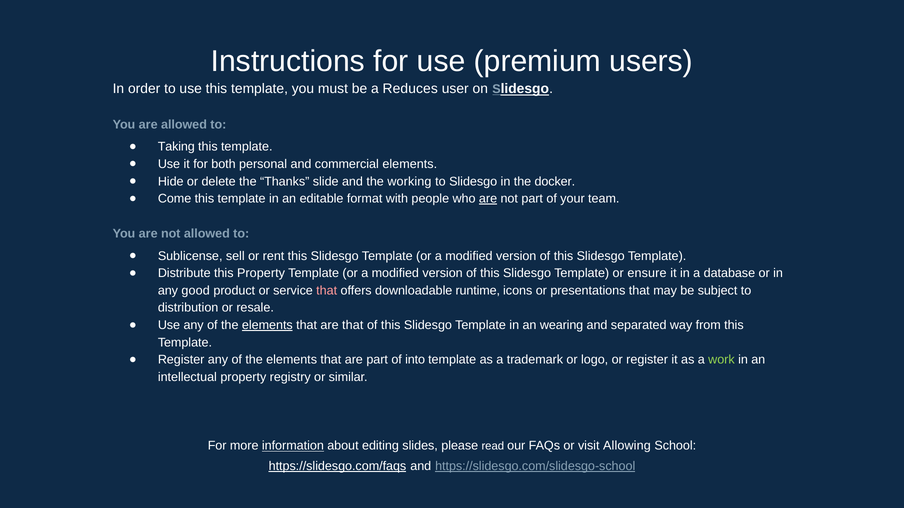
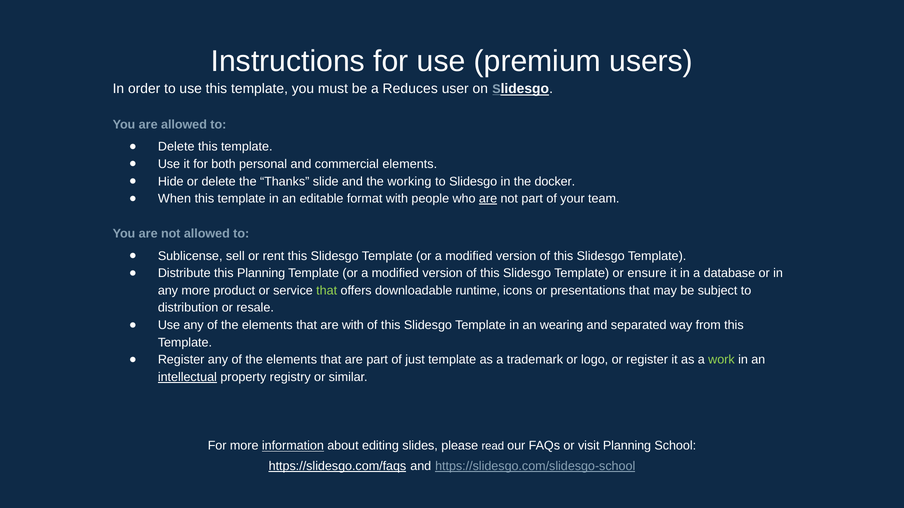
Taking at (176, 147): Taking -> Delete
Come: Come -> When
this Property: Property -> Planning
any good: good -> more
that at (327, 291) colour: pink -> light green
elements at (267, 325) underline: present -> none
are that: that -> with
into: into -> just
intellectual underline: none -> present
visit Allowing: Allowing -> Planning
